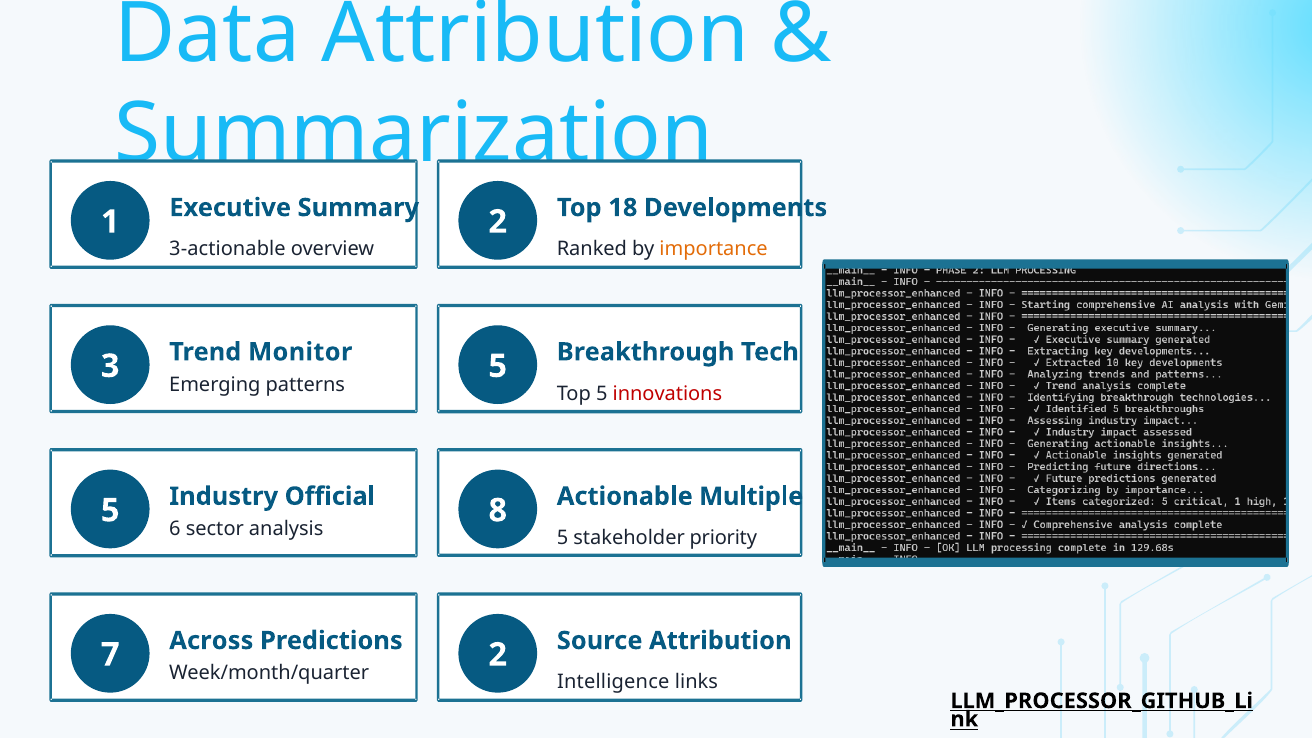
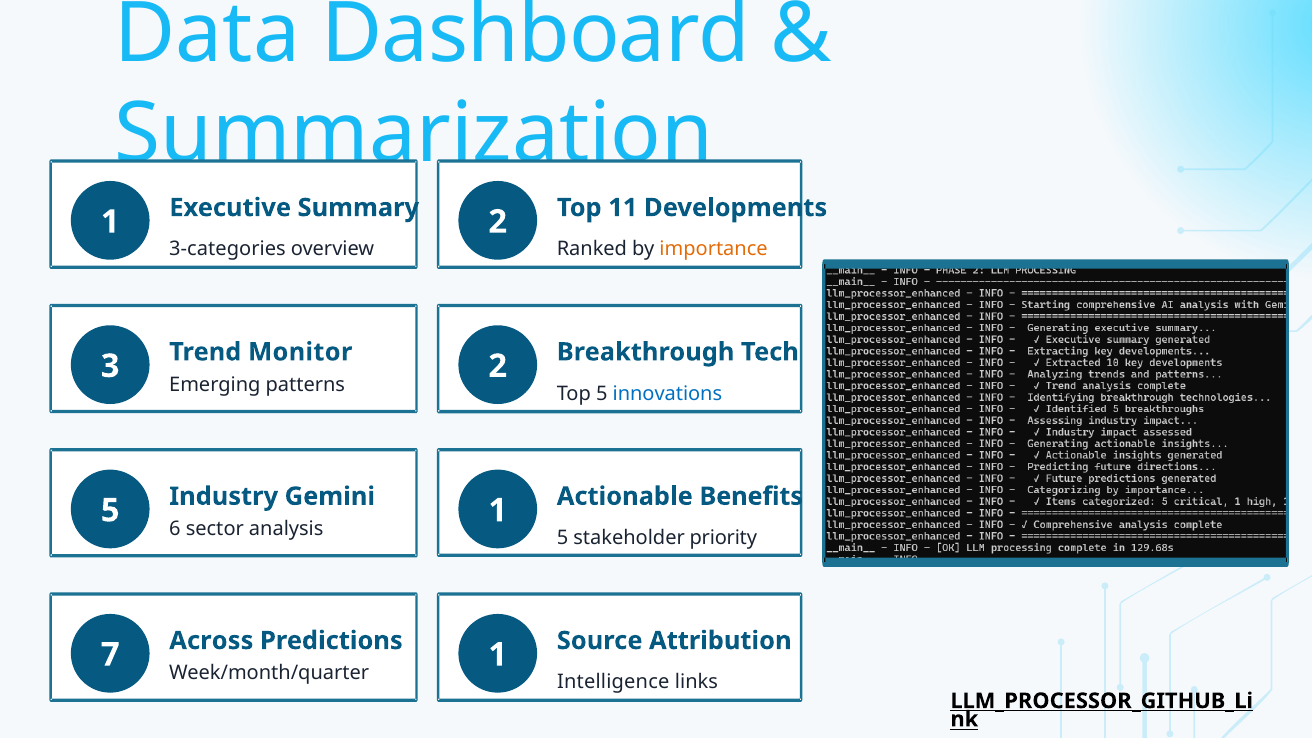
Data Attribution: Attribution -> Dashboard
18: 18 -> 11
3-actionable: 3-actionable -> 3-categories
patterns 5: 5 -> 2
innovations colour: red -> blue
Official: Official -> Gemini
Multiple: Multiple -> Benefits
analysis 8: 8 -> 1
Week/month/quarter 2: 2 -> 1
